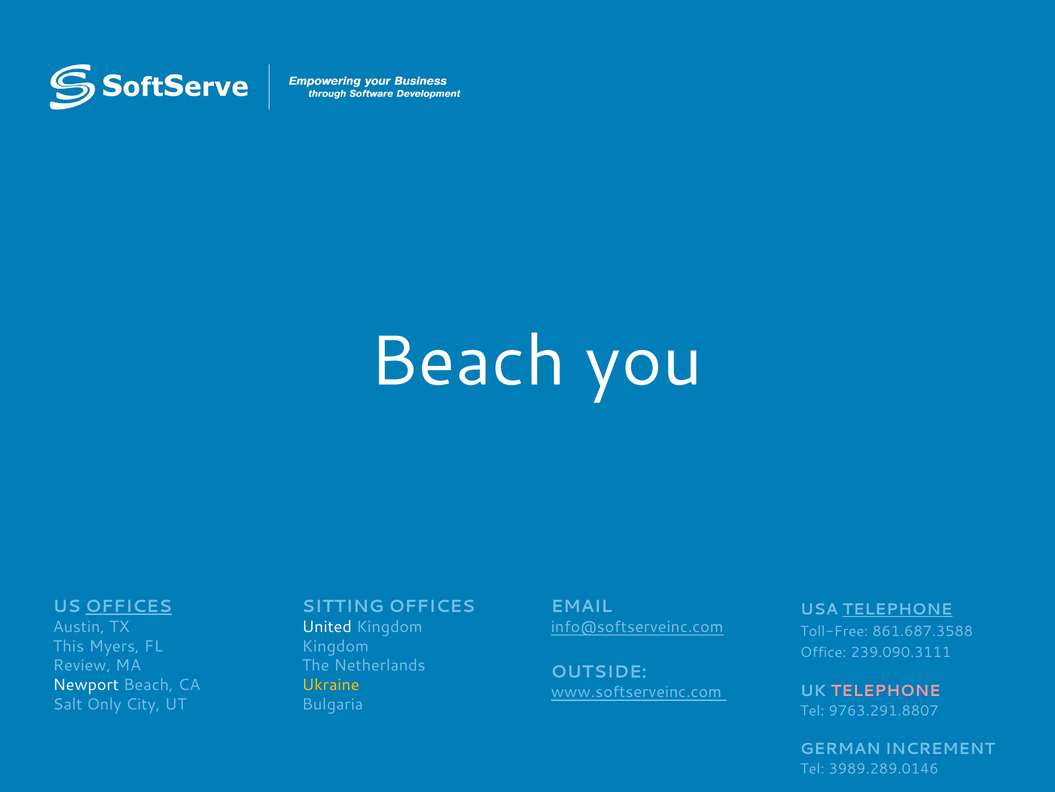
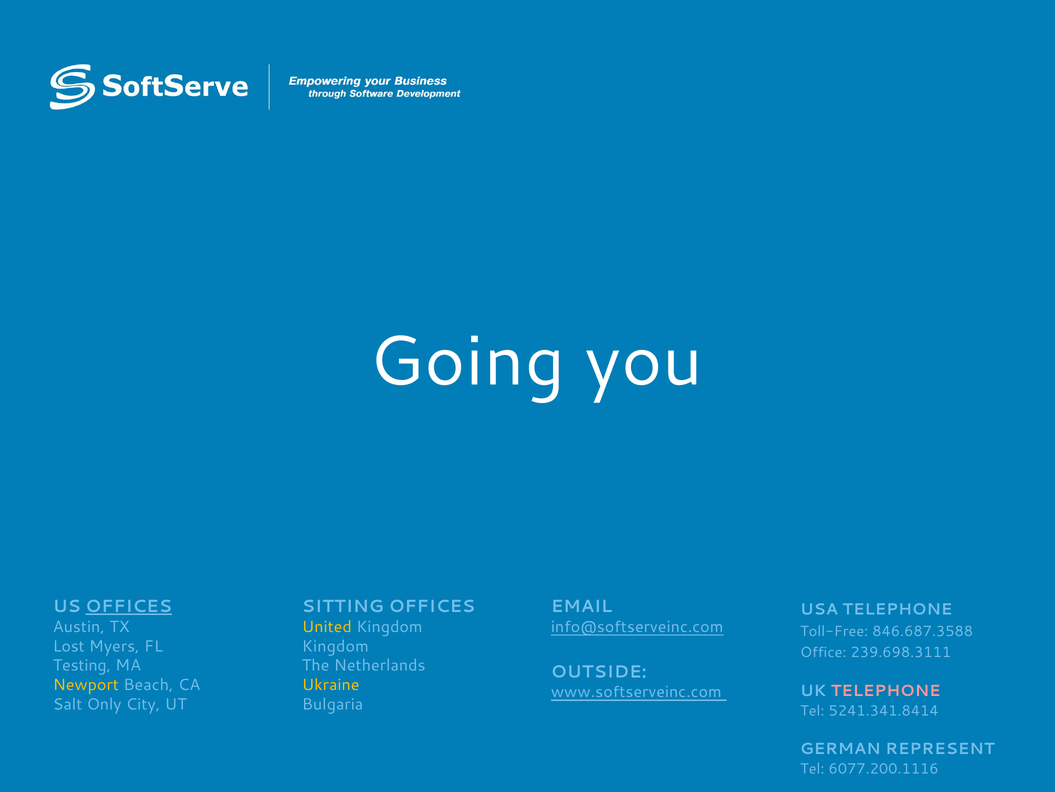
Beach at (468, 361): Beach -> Going
TELEPHONE at (897, 609) underline: present -> none
United colour: white -> yellow
861.687.3588: 861.687.3588 -> 846.687.3588
This: This -> Lost
239.090.3111: 239.090.3111 -> 239.698.3111
Review: Review -> Testing
Newport colour: white -> yellow
9763.291.8807: 9763.291.8807 -> 5241.341.8414
INCREMENT: INCREMENT -> REPRESENT
3989.289.0146: 3989.289.0146 -> 6077.200.1116
